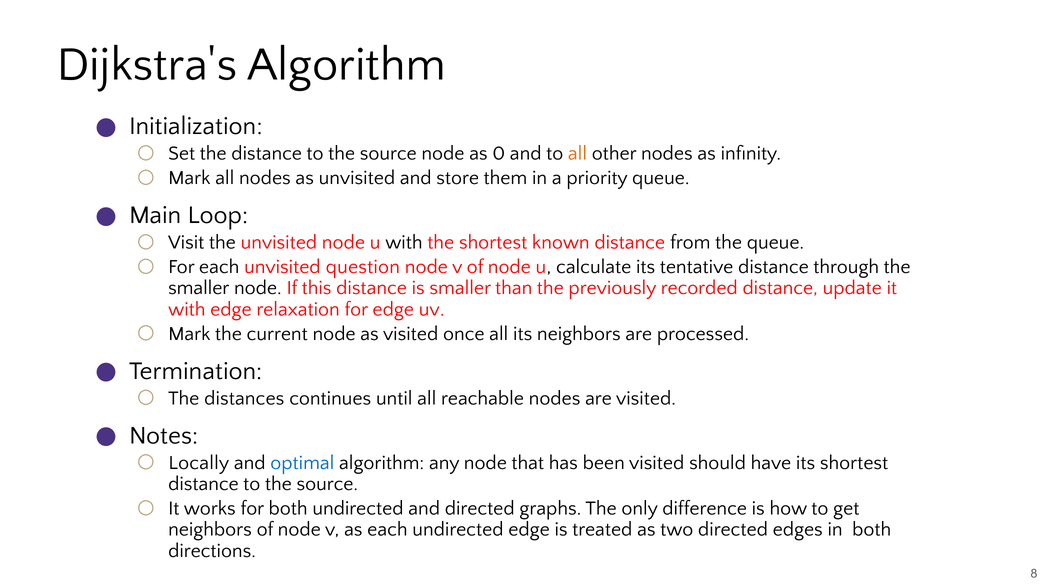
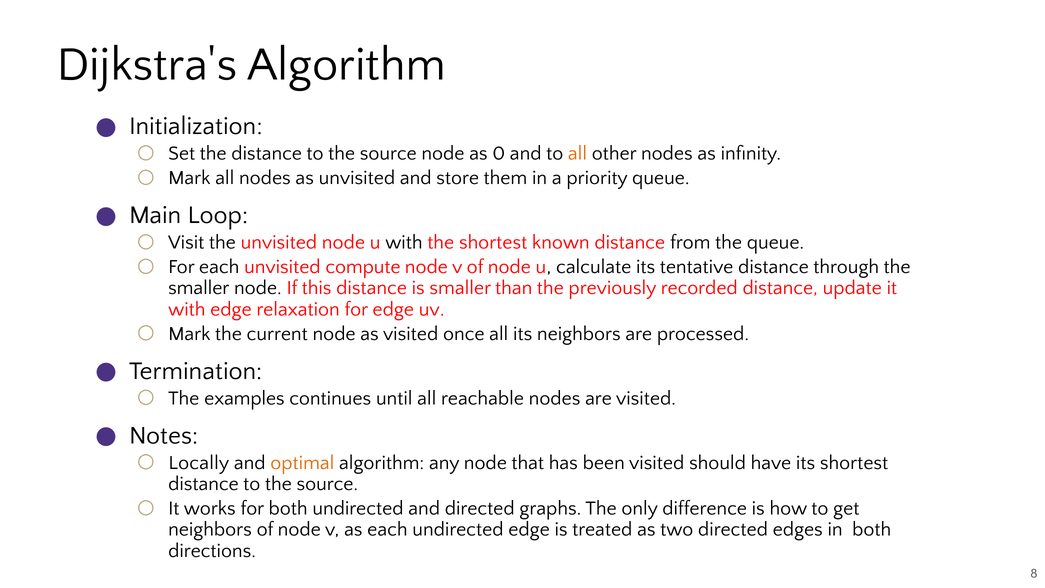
question: question -> compute
distances: distances -> examples
optimal colour: blue -> orange
